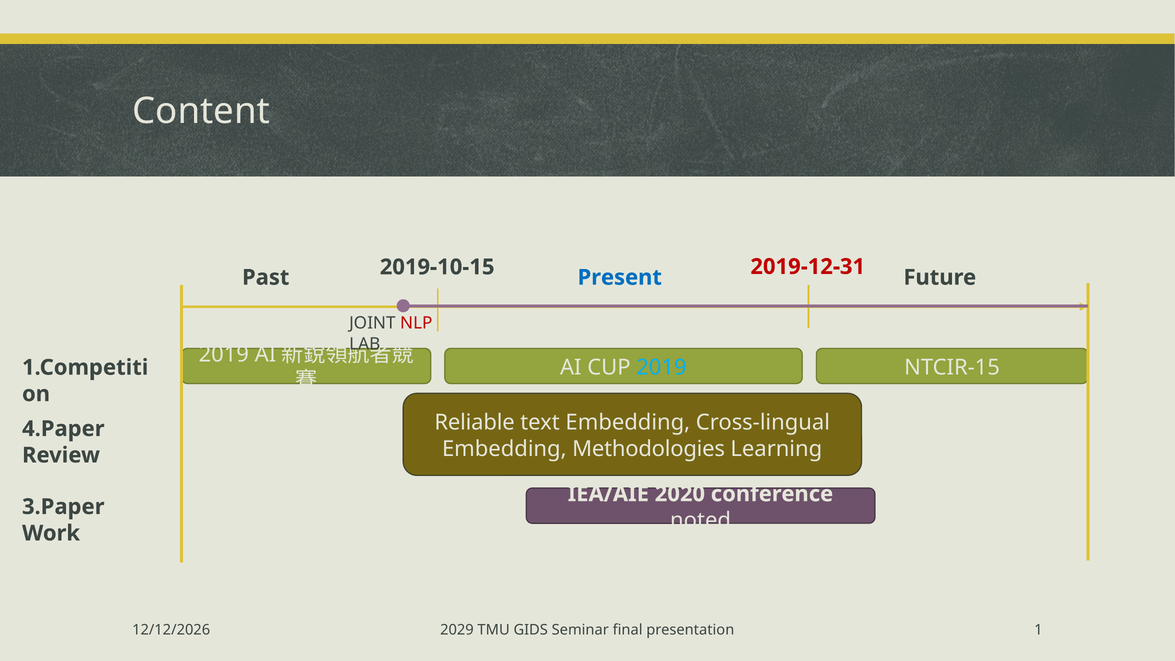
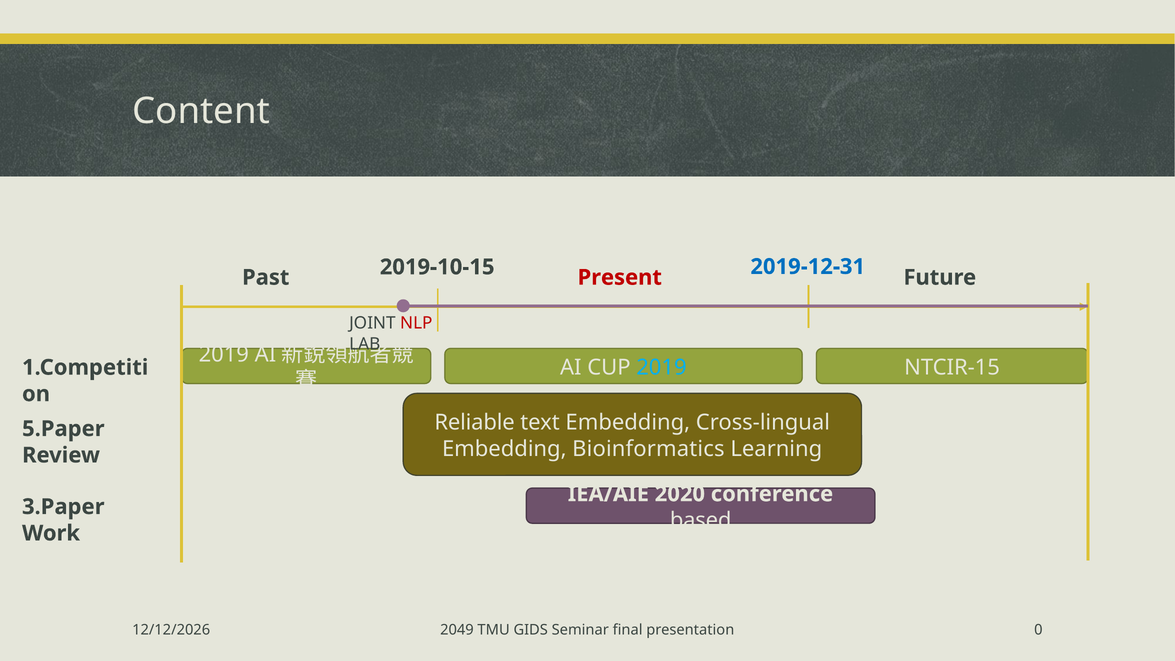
2019-12-31 colour: red -> blue
Present colour: blue -> red
4.Paper: 4.Paper -> 5.Paper
Methodologies: Methodologies -> Bioinformatics
noted: noted -> based
2029: 2029 -> 2049
1: 1 -> 0
